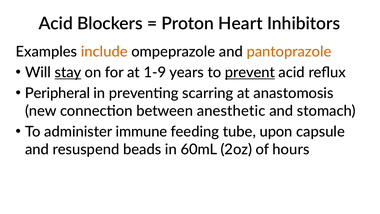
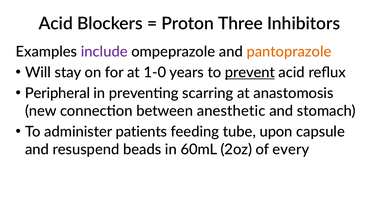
Heart: Heart -> Three
include colour: orange -> purple
stay underline: present -> none
1-9: 1-9 -> 1-0
immune: immune -> patients
hours: hours -> every
